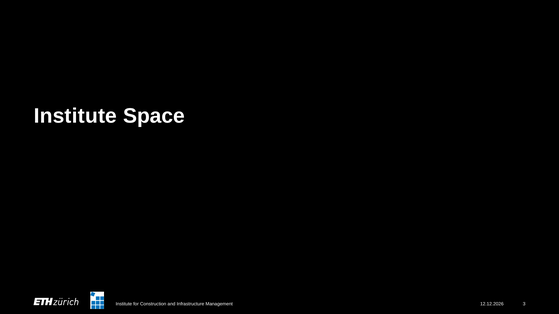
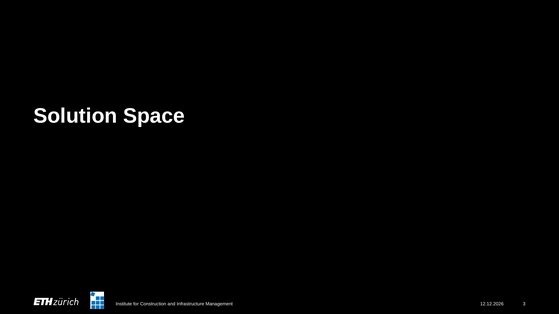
Institute at (75, 116): Institute -> Solution
